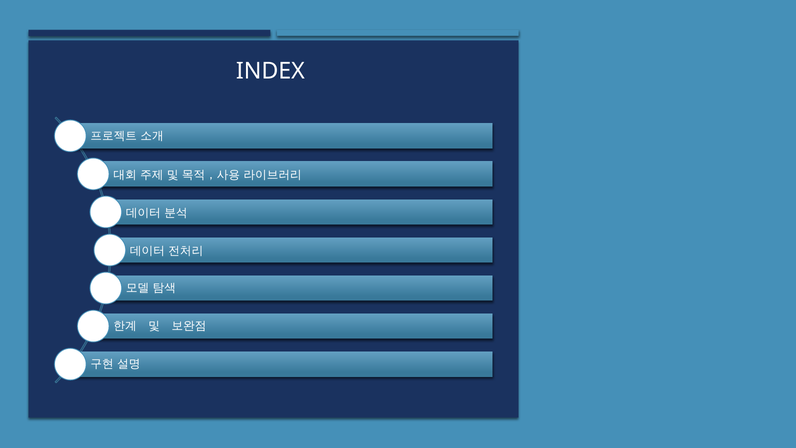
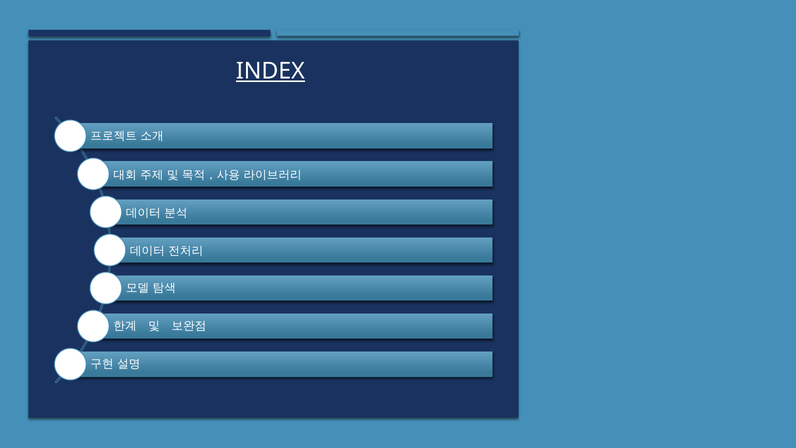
INDEX underline: none -> present
